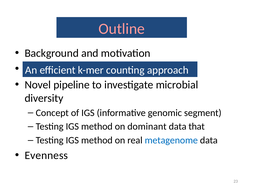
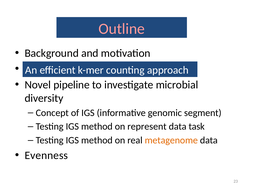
dominant: dominant -> represent
that: that -> task
metagenome colour: blue -> orange
